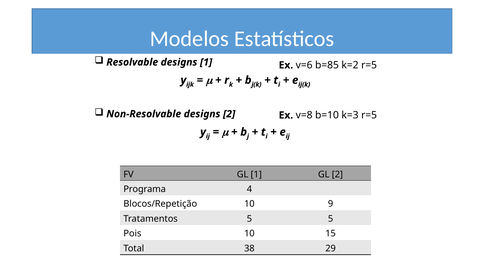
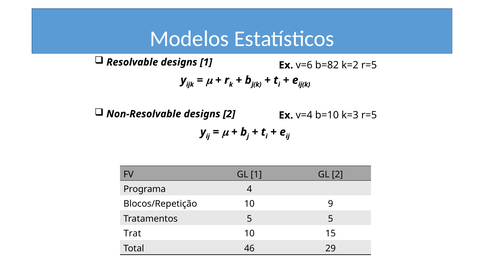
b=85: b=85 -> b=82
v=8: v=8 -> v=4
Pois: Pois -> Trat
38: 38 -> 46
